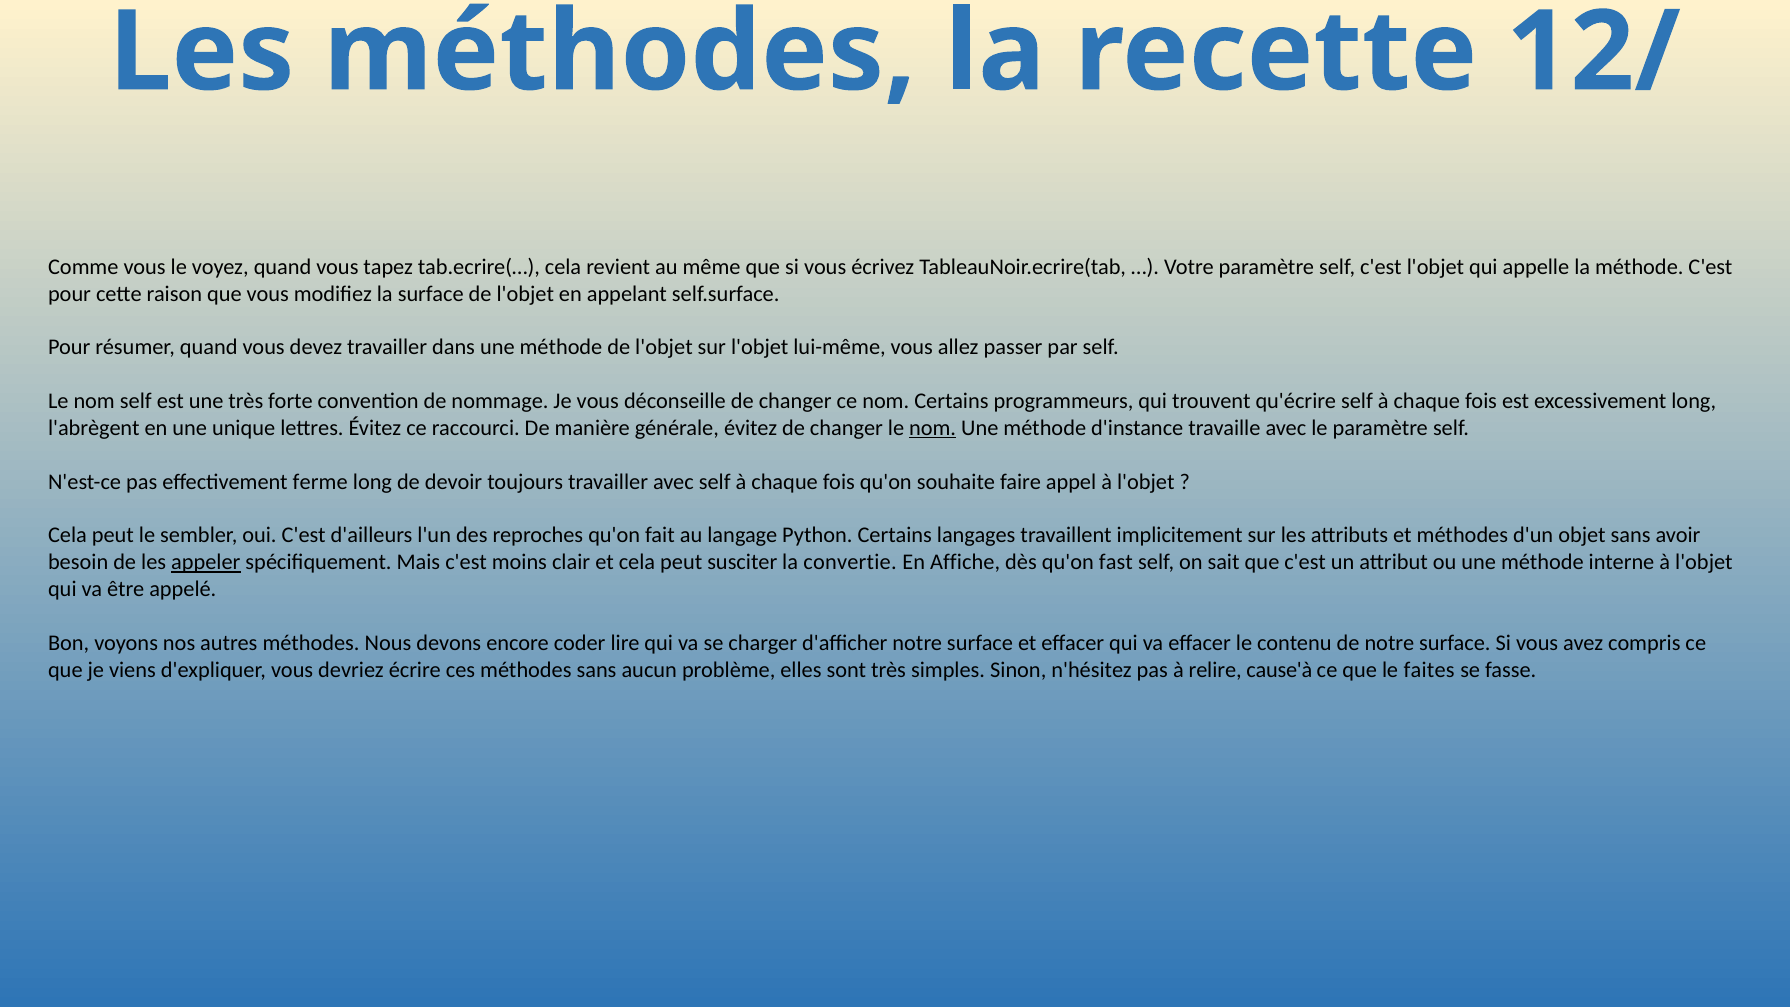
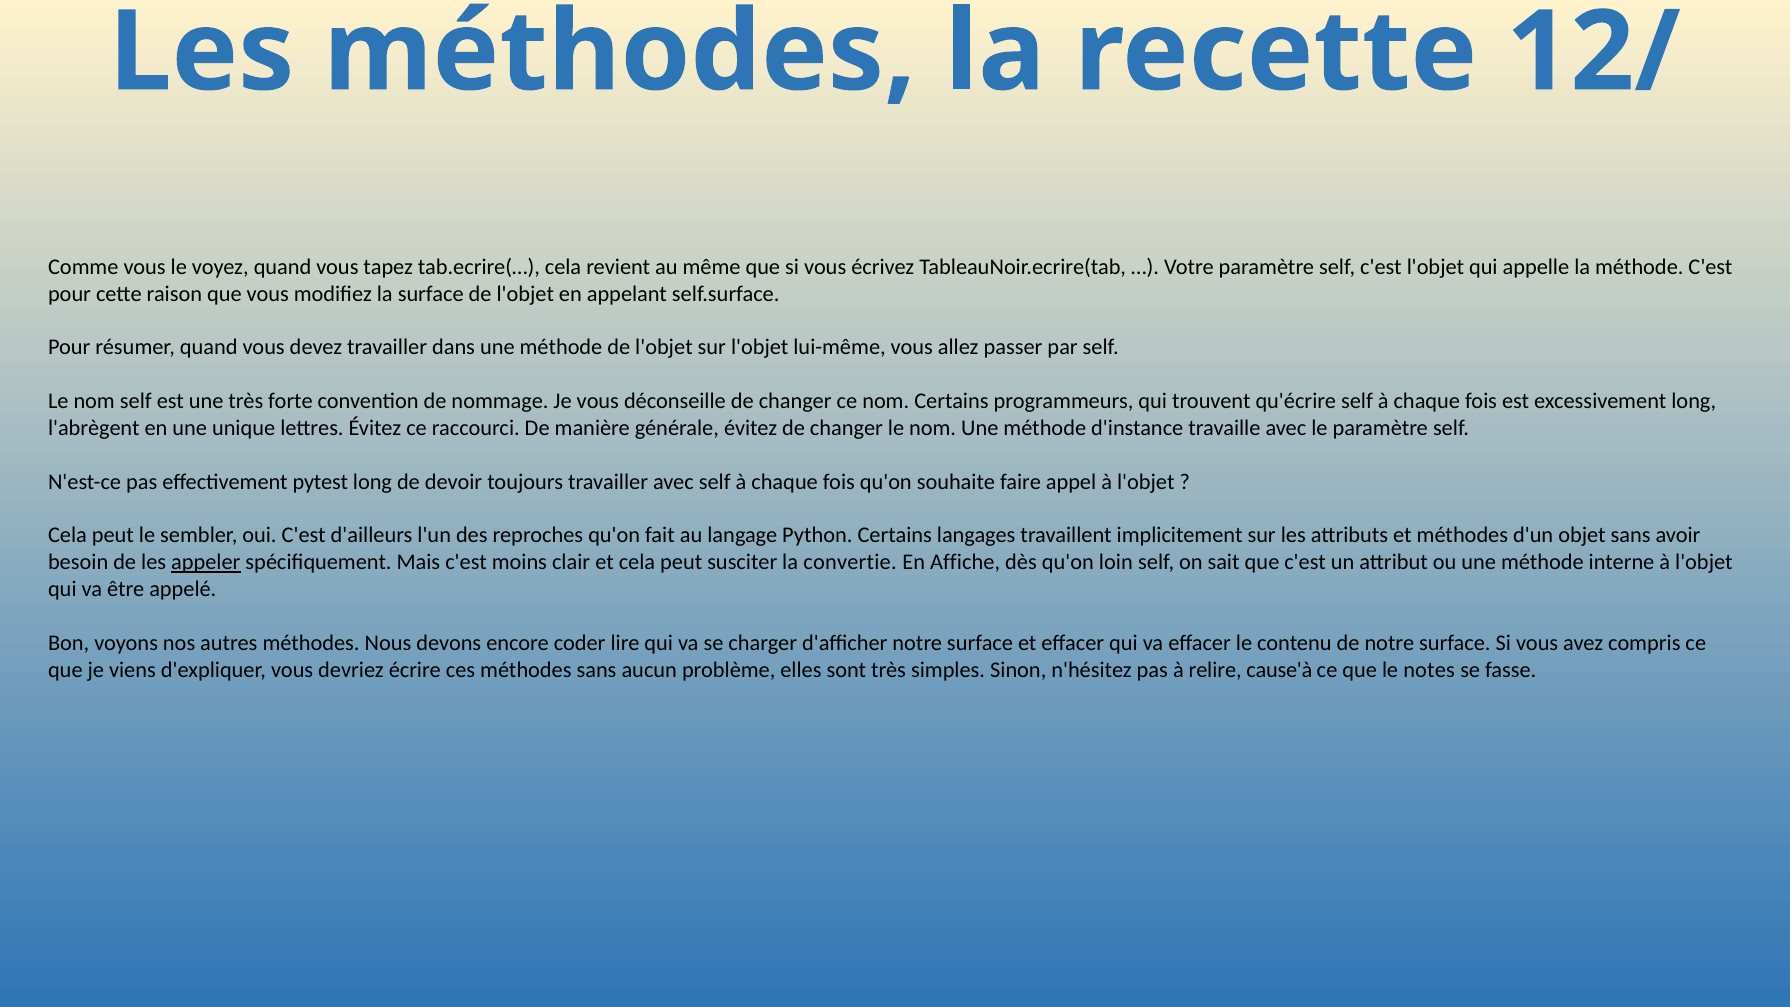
nom at (933, 428) underline: present -> none
ferme: ferme -> pytest
fast: fast -> loin
faites: faites -> notes
